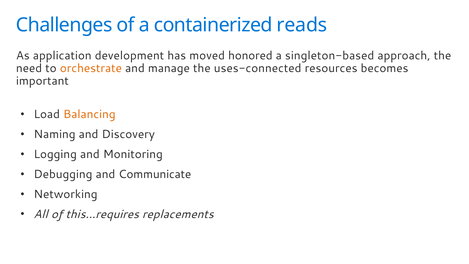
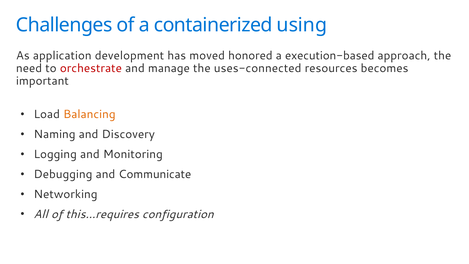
reads: reads -> using
singleton-based: singleton-based -> execution-based
orchestrate colour: orange -> red
replacements: replacements -> configuration
